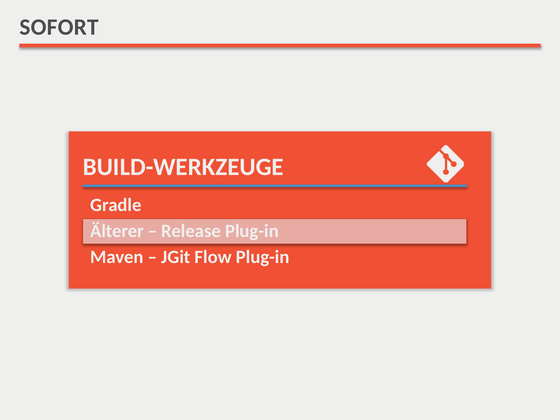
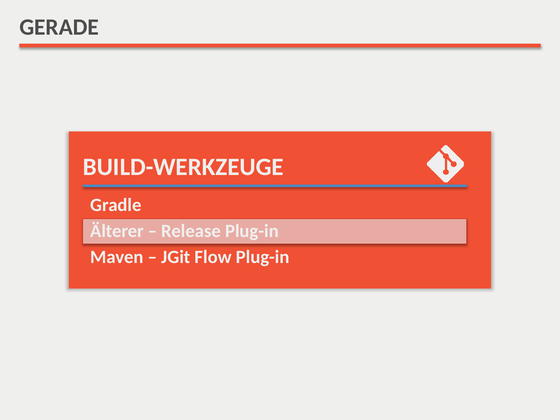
SOFORT: SOFORT -> GERADE
